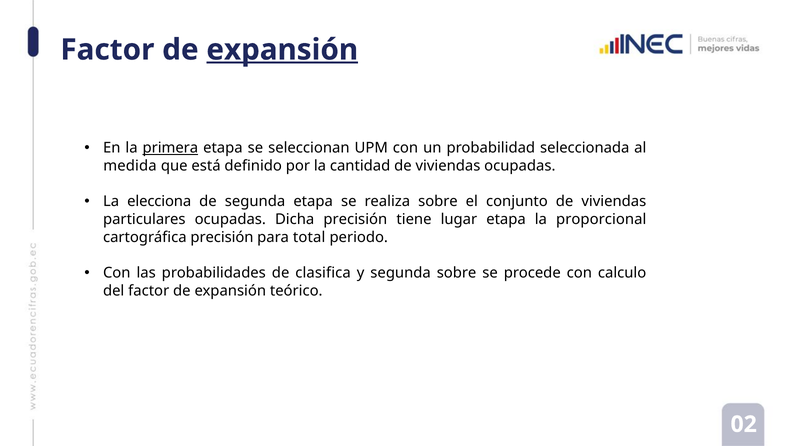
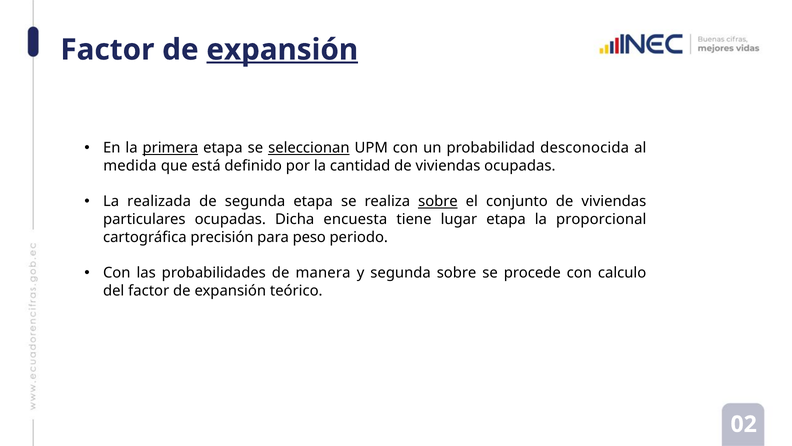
seleccionan underline: none -> present
seleccionada: seleccionada -> desconocida
elecciona: elecciona -> realizada
sobre at (438, 201) underline: none -> present
Dicha precisión: precisión -> encuesta
total: total -> peso
clasifica: clasifica -> manera
